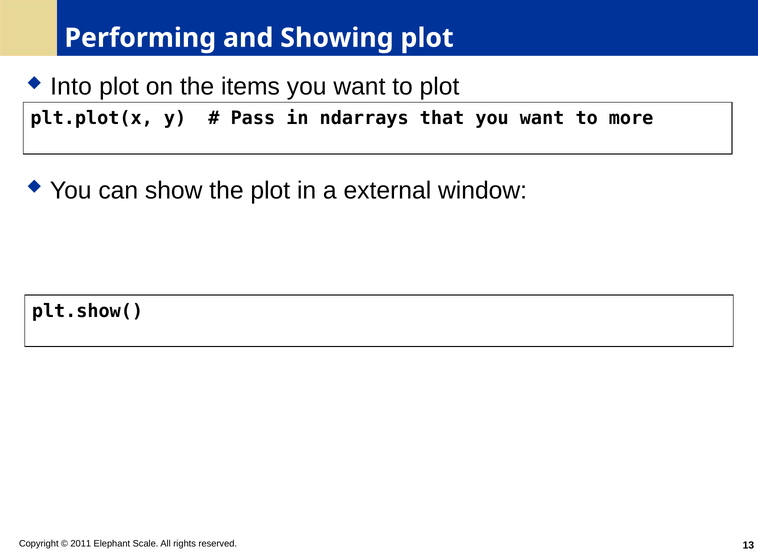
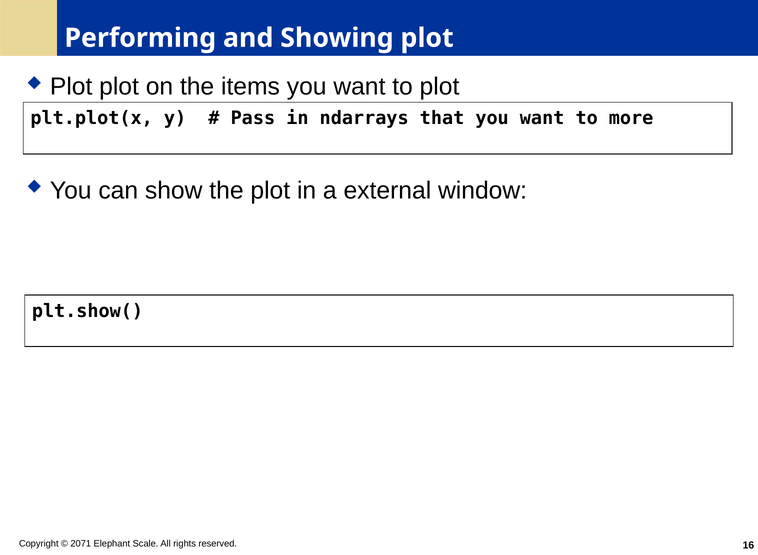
Into at (71, 87): Into -> Plot
2011: 2011 -> 2071
13: 13 -> 16
